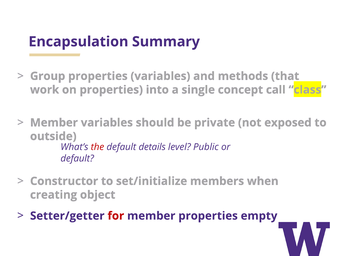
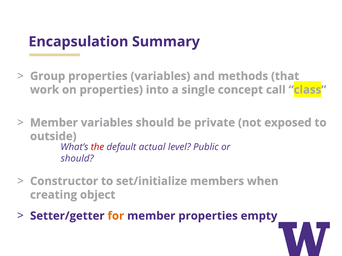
details: details -> actual
default at (77, 159): default -> should
for colour: red -> orange
